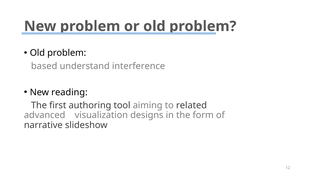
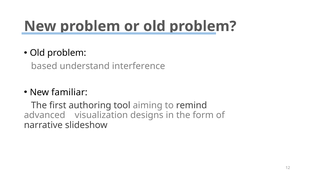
reading: reading -> familiar
related: related -> remind
